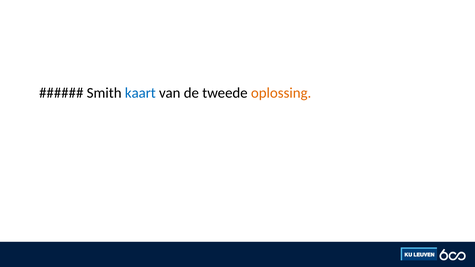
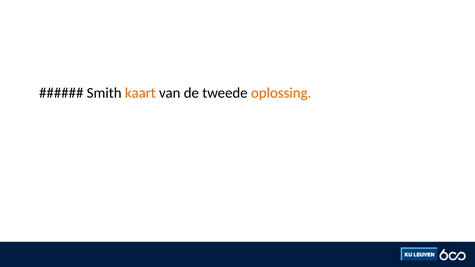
kaart colour: blue -> orange
